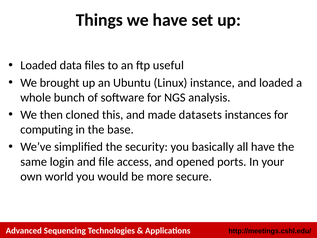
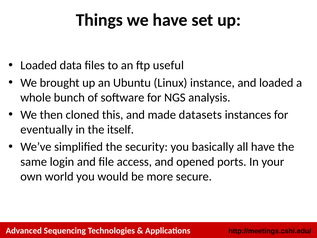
computing: computing -> eventually
base: base -> itself
